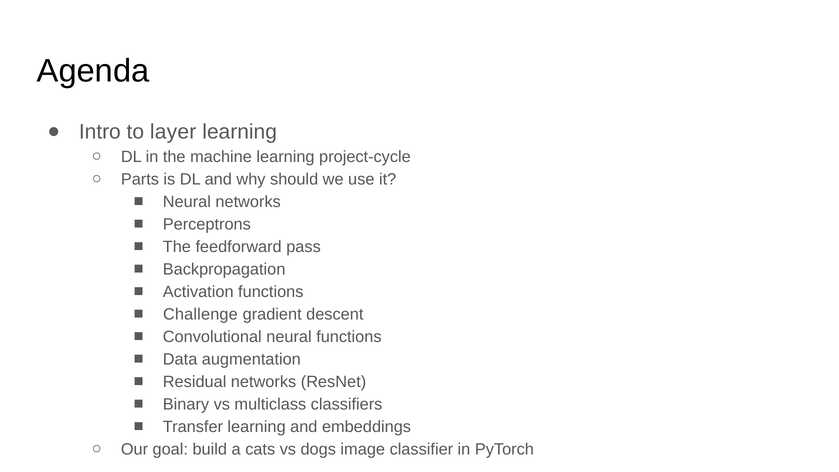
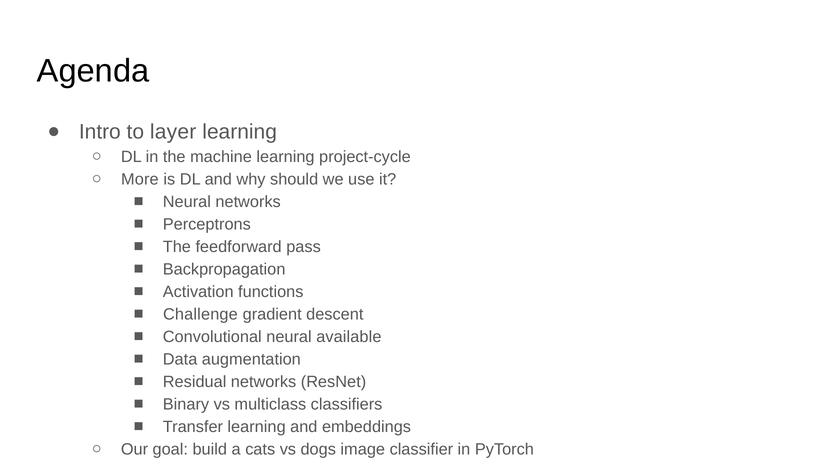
Parts: Parts -> More
neural functions: functions -> available
